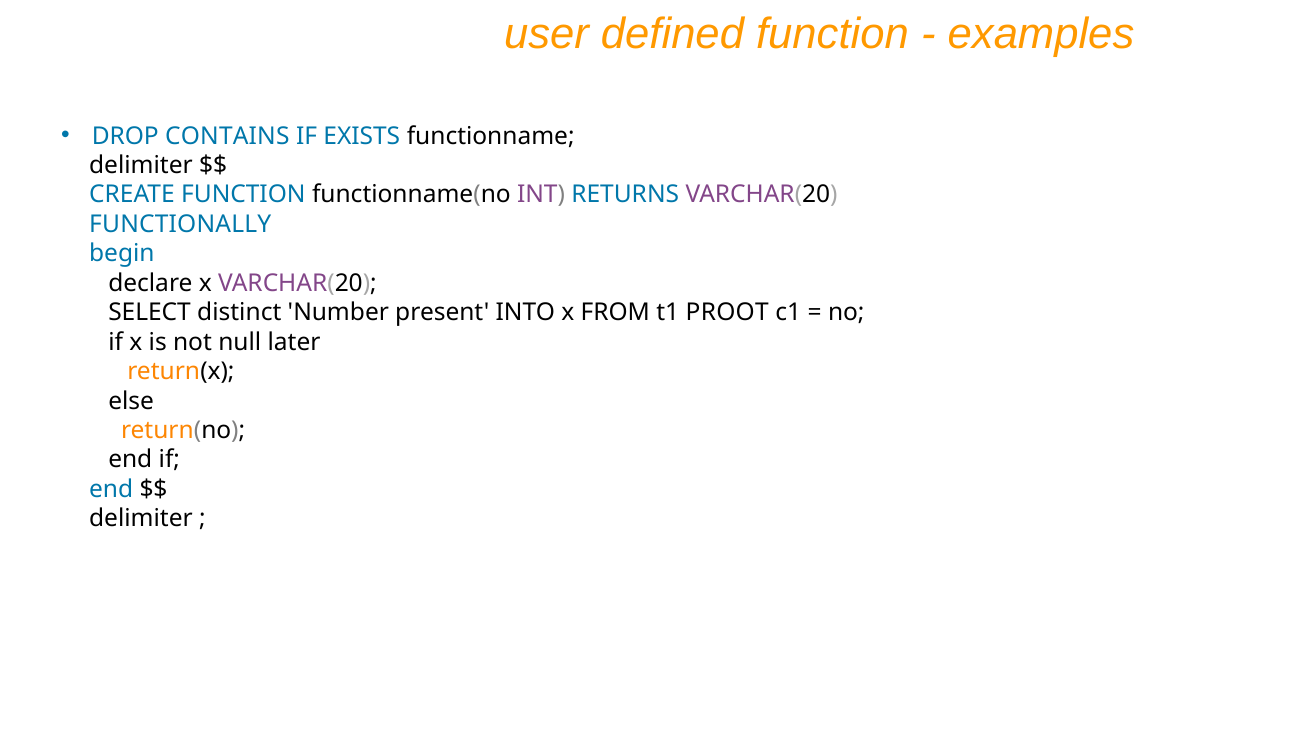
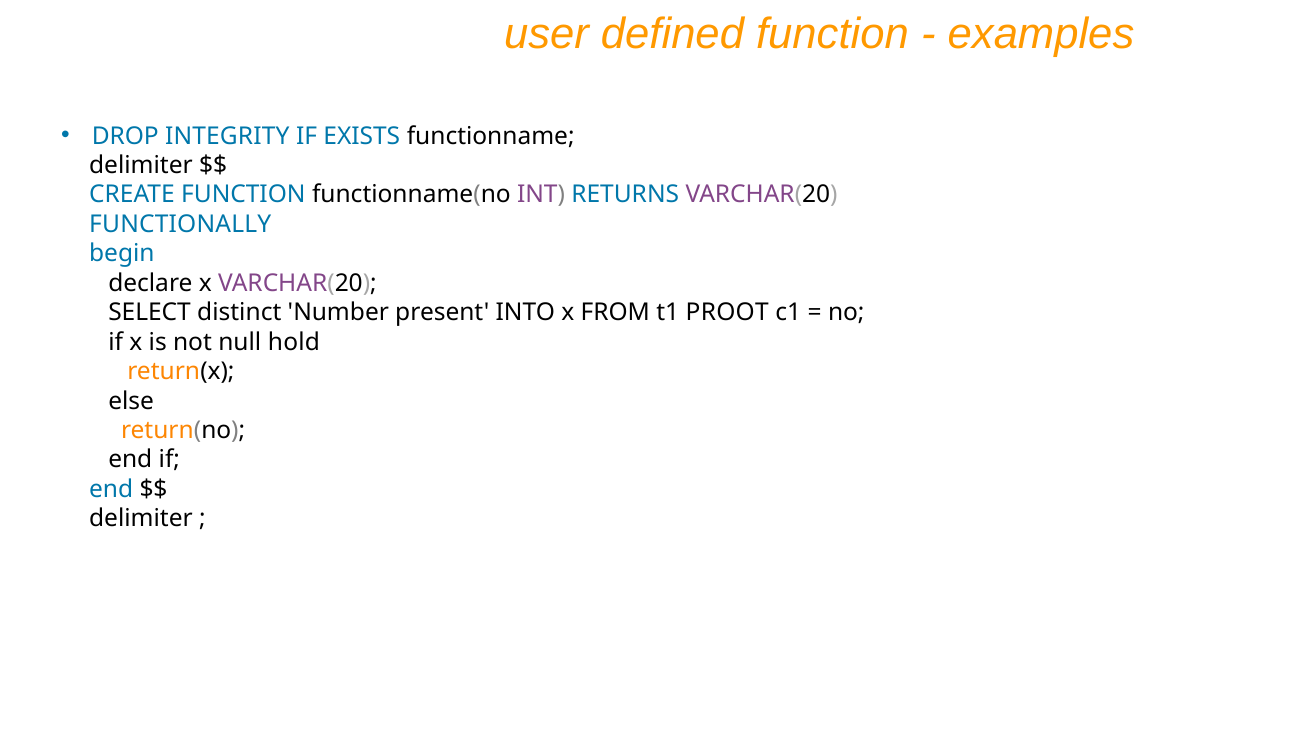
CONTAINS: CONTAINS -> INTEGRITY
later: later -> hold
